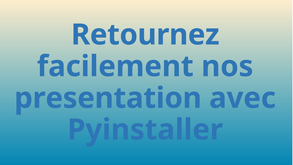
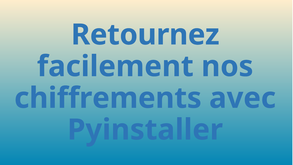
presentation: presentation -> chiffrements
